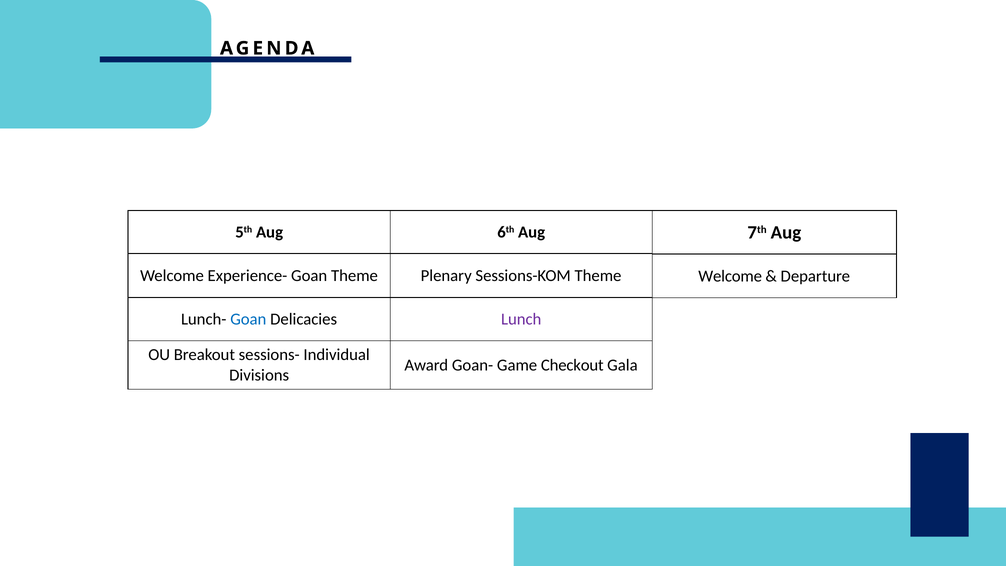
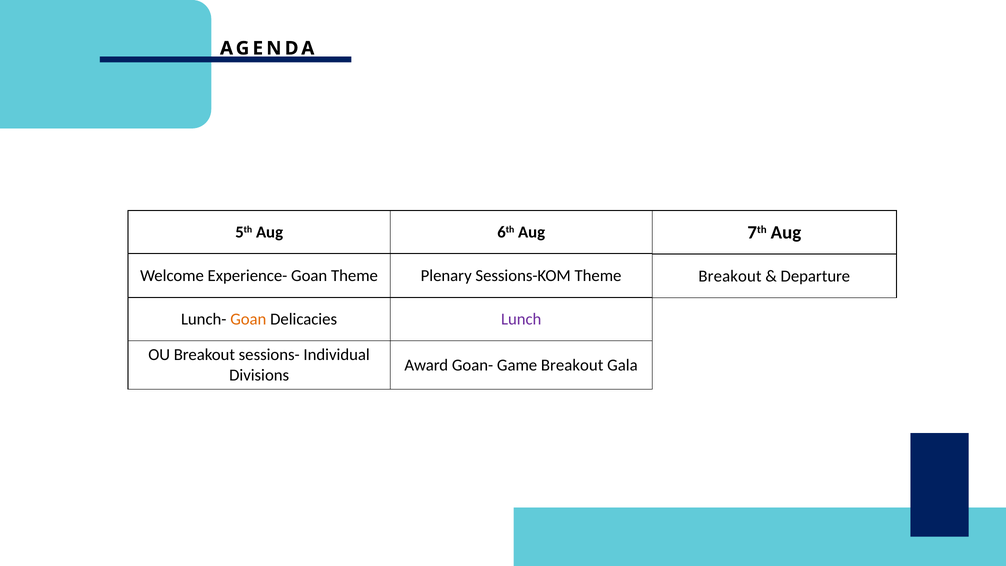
Welcome at (730, 276): Welcome -> Breakout
Goan at (248, 319) colour: blue -> orange
Game Checkout: Checkout -> Breakout
